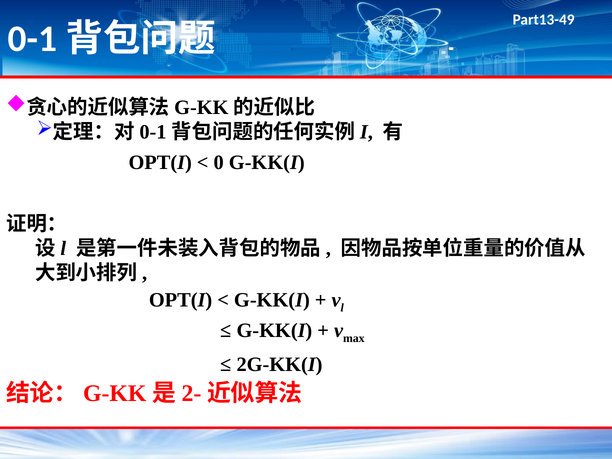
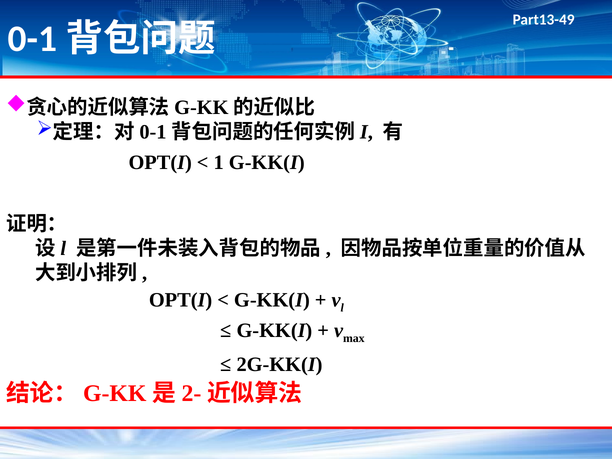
0: 0 -> 1
